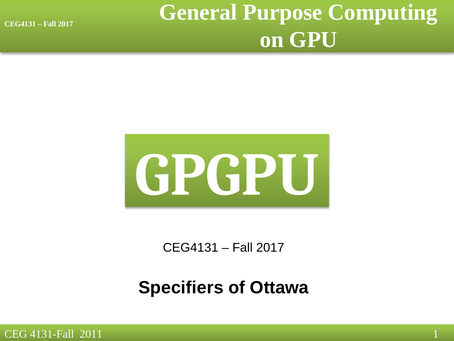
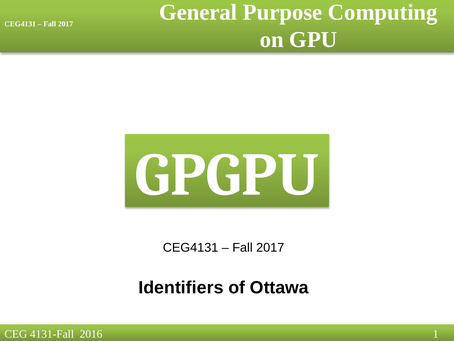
Specifiers: Specifiers -> Identifiers
2011: 2011 -> 2016
